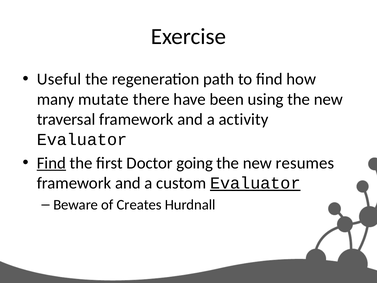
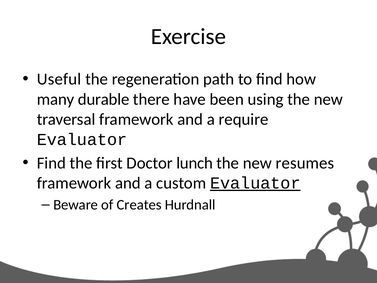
mutate: mutate -> durable
activity: activity -> require
Find at (51, 163) underline: present -> none
going: going -> lunch
